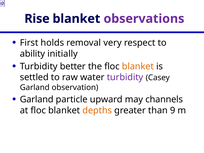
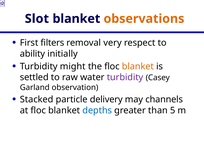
Rise: Rise -> Slot
observations colour: purple -> orange
holds: holds -> filters
better: better -> might
Garland at (37, 99): Garland -> Stacked
upward: upward -> delivery
depths colour: orange -> blue
9: 9 -> 5
